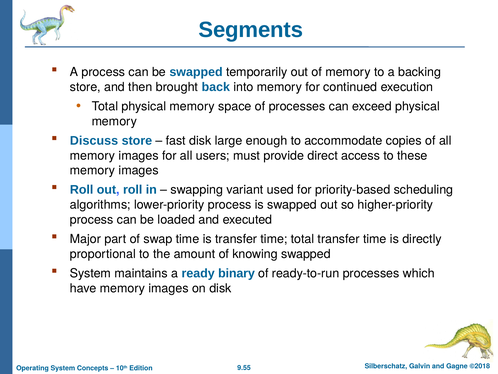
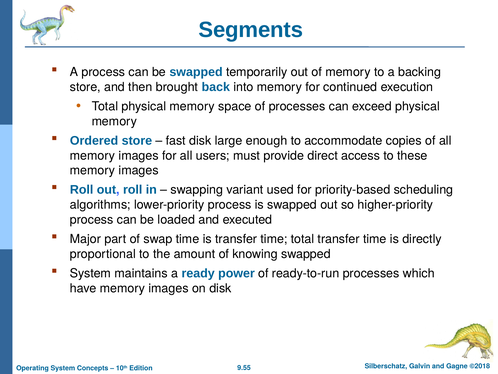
Discuss: Discuss -> Ordered
binary: binary -> power
